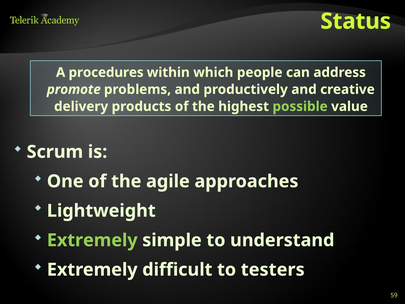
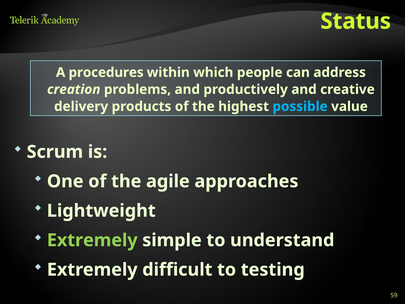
promote: promote -> creation
possible colour: light green -> light blue
testers: testers -> testing
